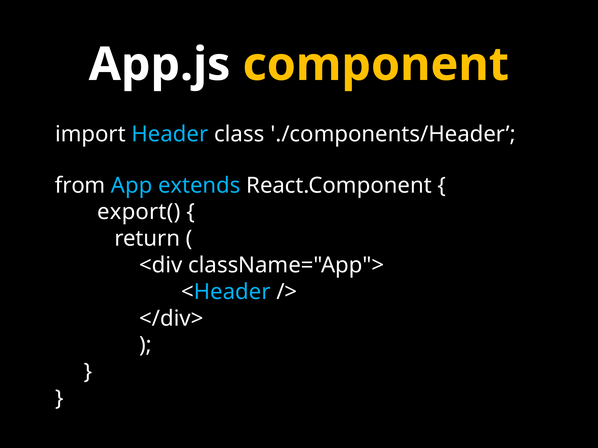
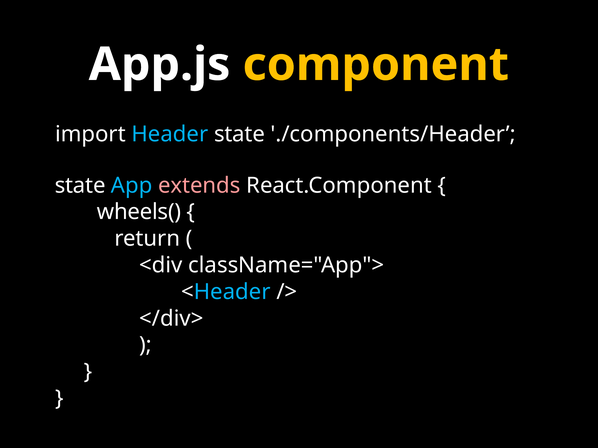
Header class: class -> state
from at (80, 186): from -> state
extends colour: light blue -> pink
export(: export( -> wheels(
